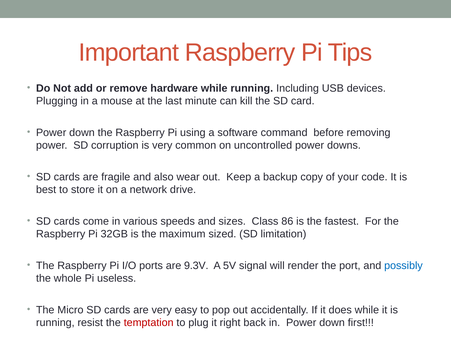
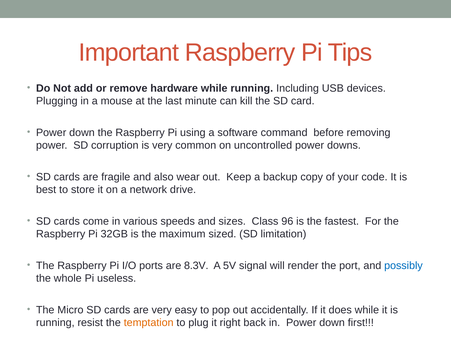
86: 86 -> 96
9.3V: 9.3V -> 8.3V
temptation colour: red -> orange
